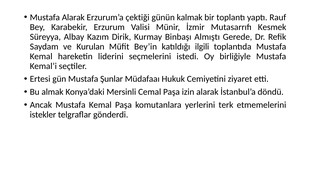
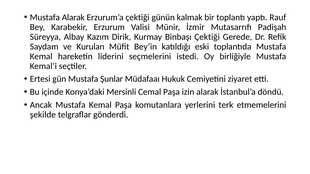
Kesmek: Kesmek -> Padişah
Binbaşı Almıştı: Almıştı -> Çektiği
ilgili: ilgili -> eski
almak: almak -> içinde
istekler: istekler -> şekilde
